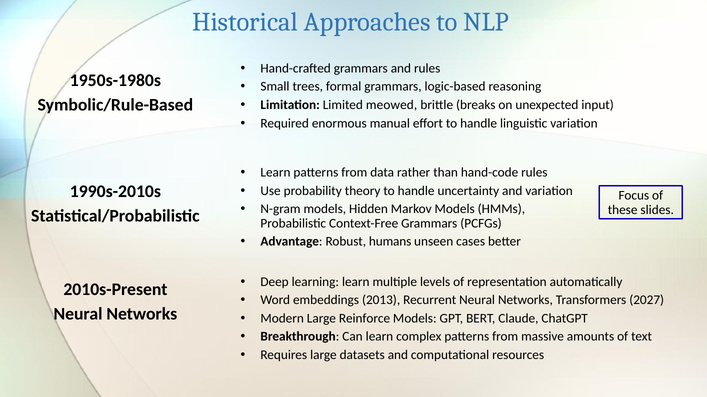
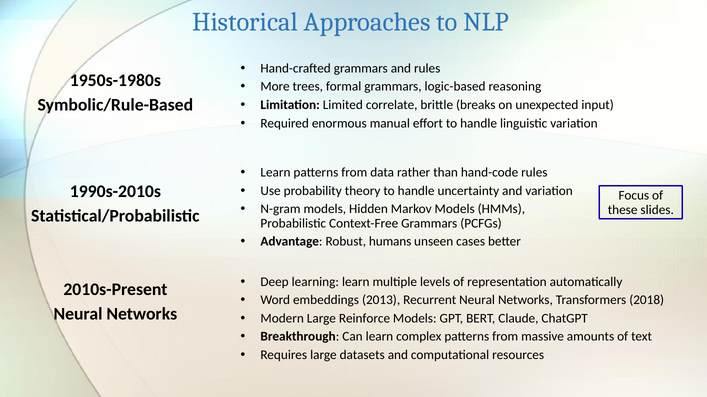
Small: Small -> More
meowed: meowed -> correlate
2027: 2027 -> 2018
